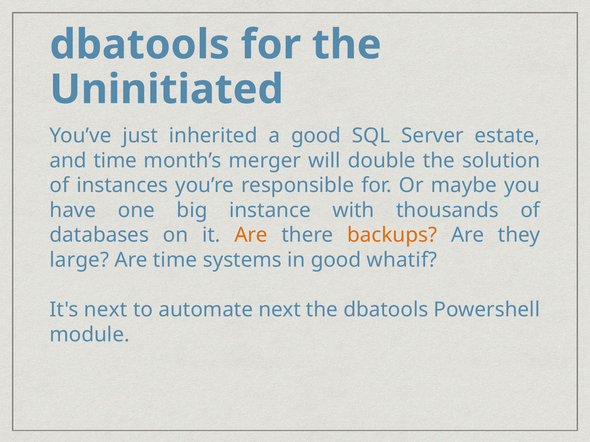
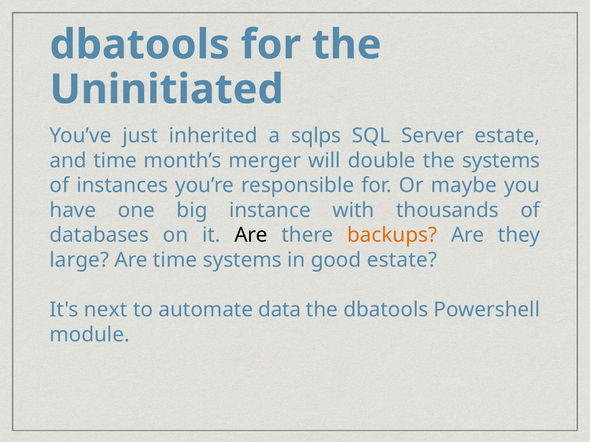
a good: good -> sqlps
the solution: solution -> systems
Are at (251, 235) colour: orange -> black
good whatif: whatif -> estate
automate next: next -> data
